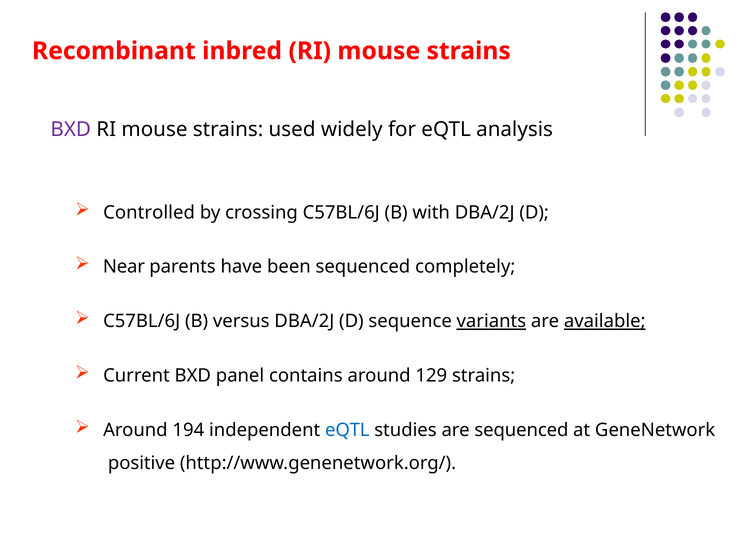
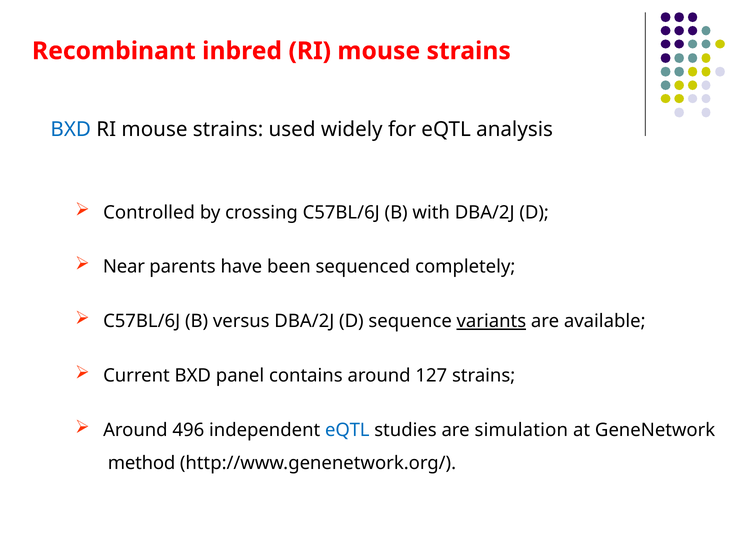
BXD at (71, 129) colour: purple -> blue
available underline: present -> none
129: 129 -> 127
194: 194 -> 496
are sequenced: sequenced -> simulation
positive: positive -> method
